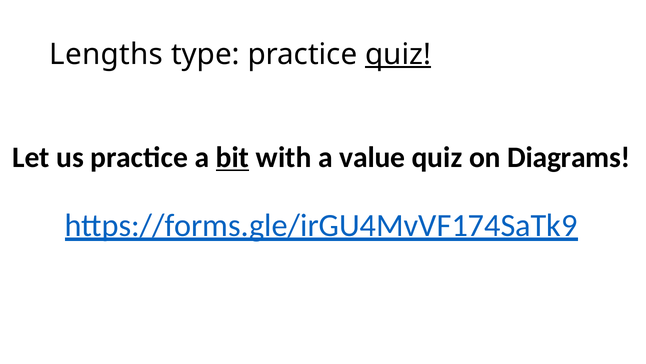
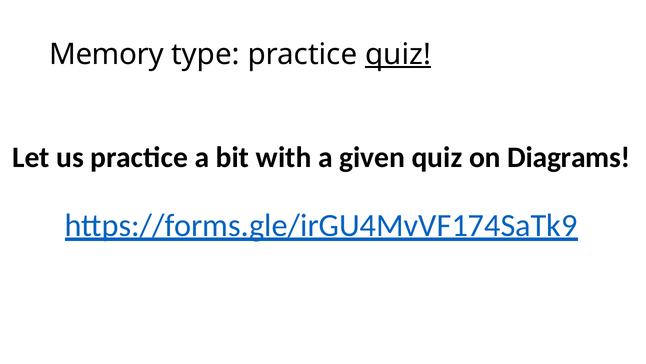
Lengths: Lengths -> Memory
bit underline: present -> none
value: value -> given
